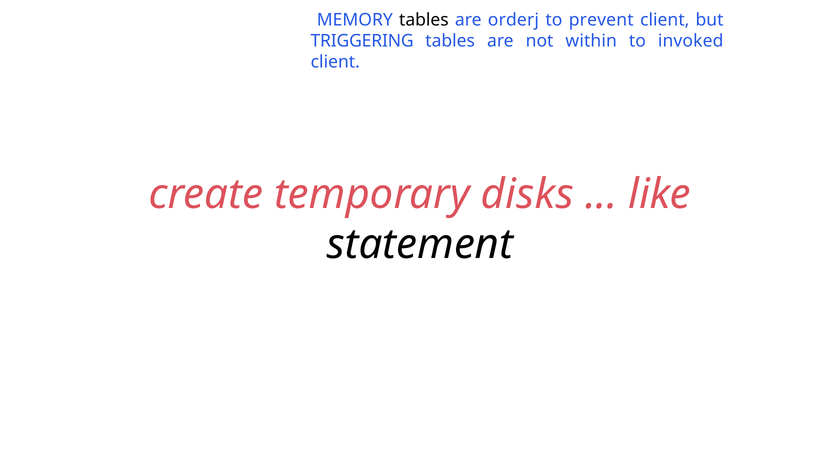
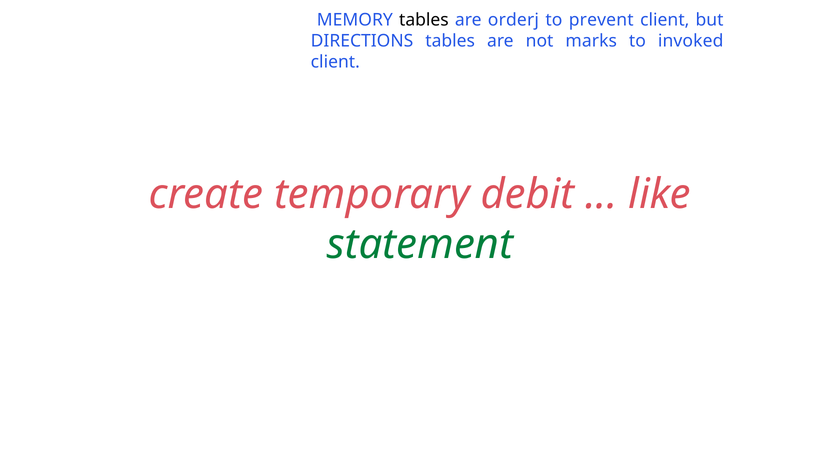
TRIGGERING: TRIGGERING -> DIRECTIONS
within: within -> marks
disks: disks -> debit
statement colour: black -> green
